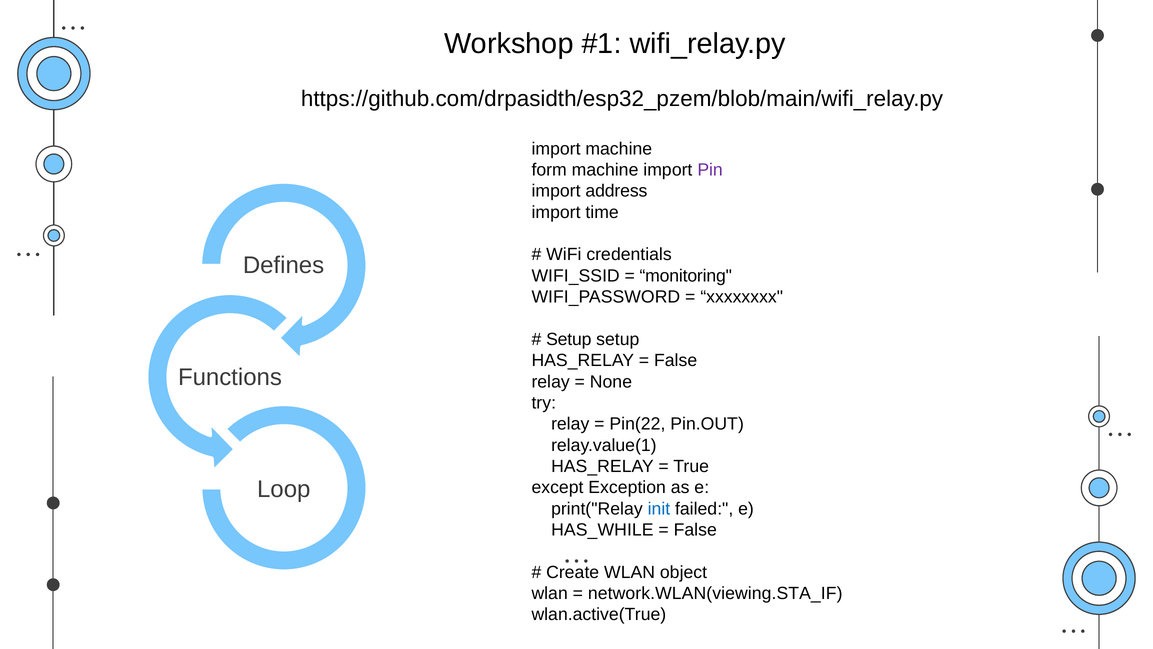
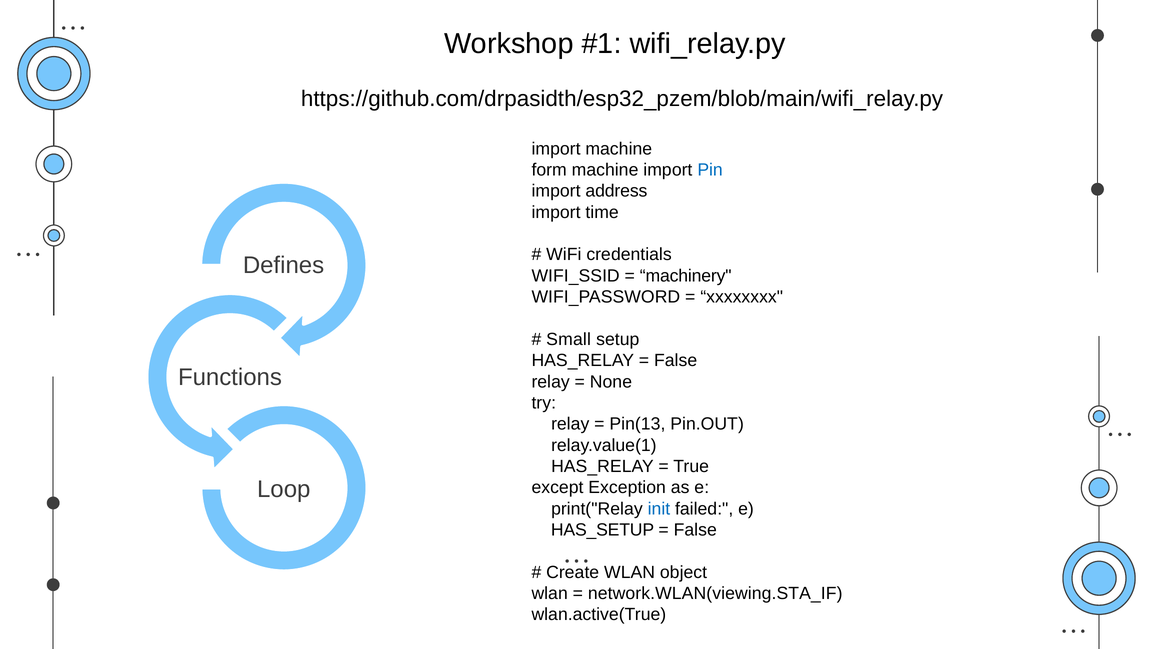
Pin colour: purple -> blue
monitoring: monitoring -> machinery
Setup at (569, 339): Setup -> Small
Pin(22: Pin(22 -> Pin(13
HAS_WHILE: HAS_WHILE -> HAS_SETUP
